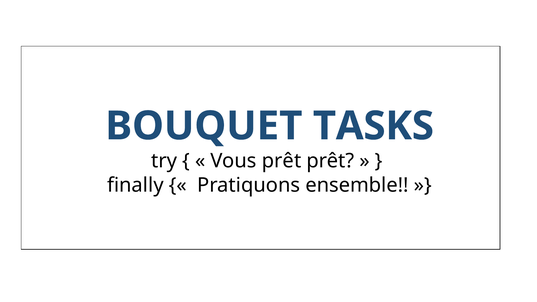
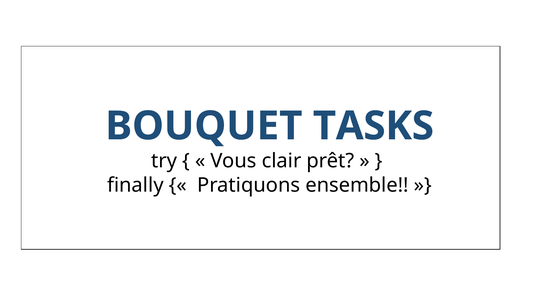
Vous prêt: prêt -> clair
